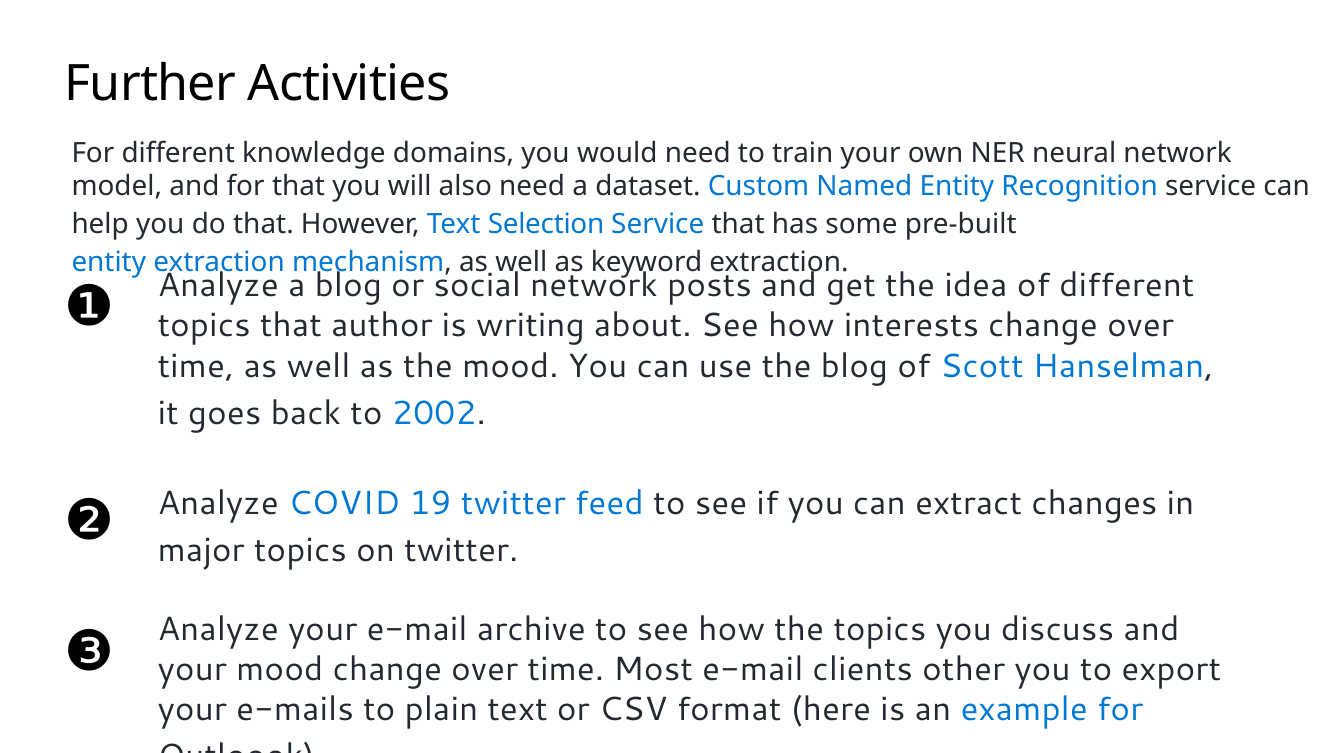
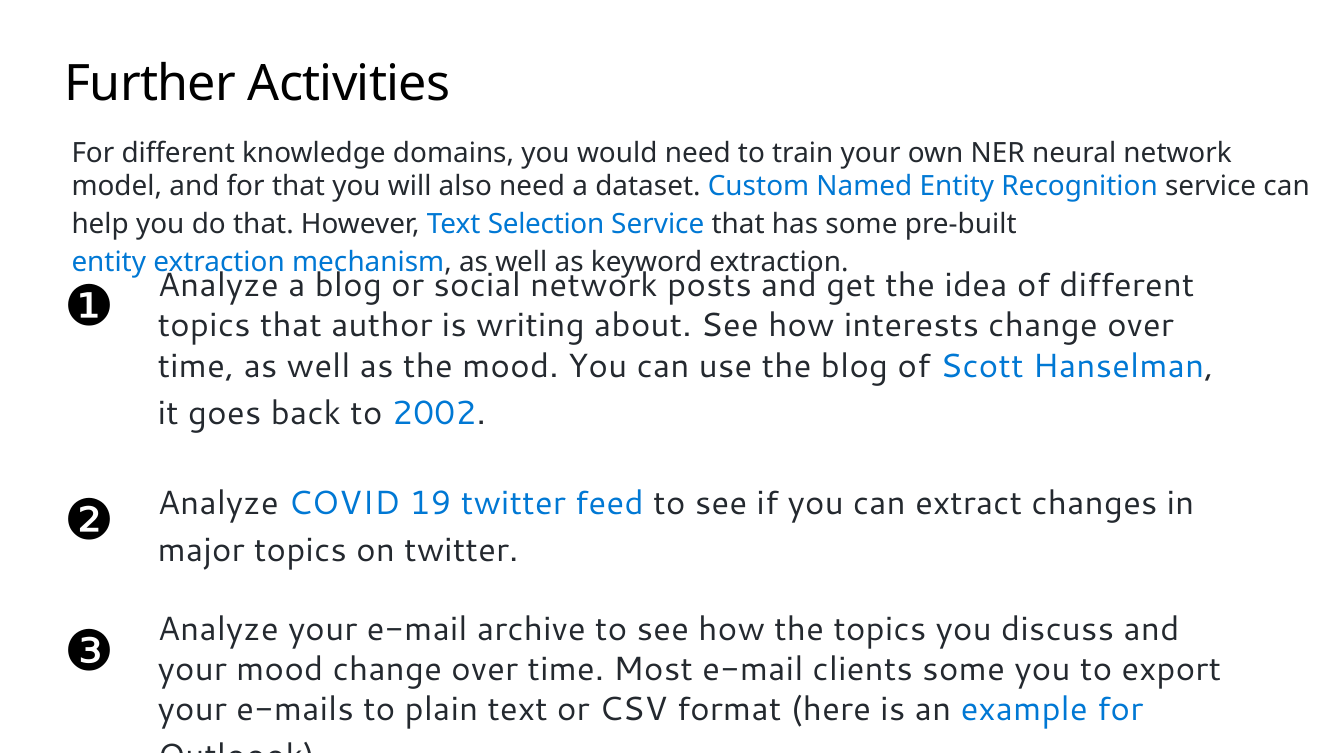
clients other: other -> some
